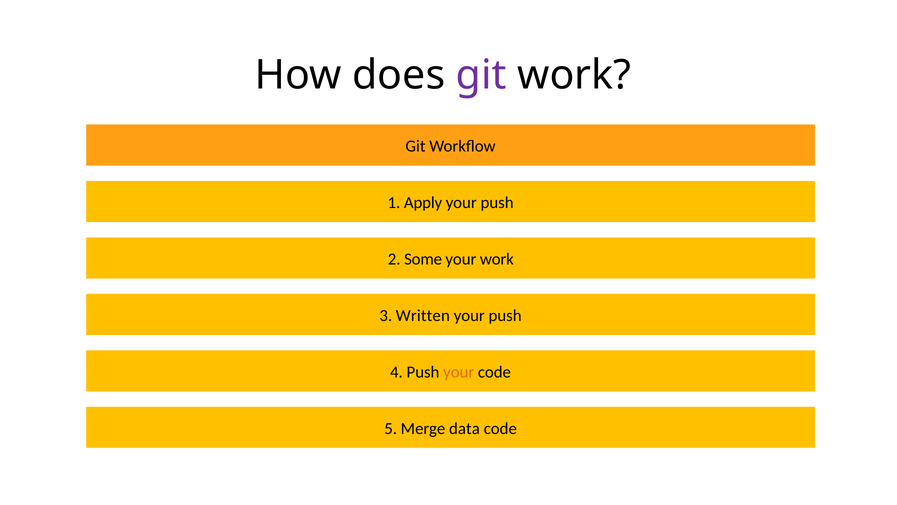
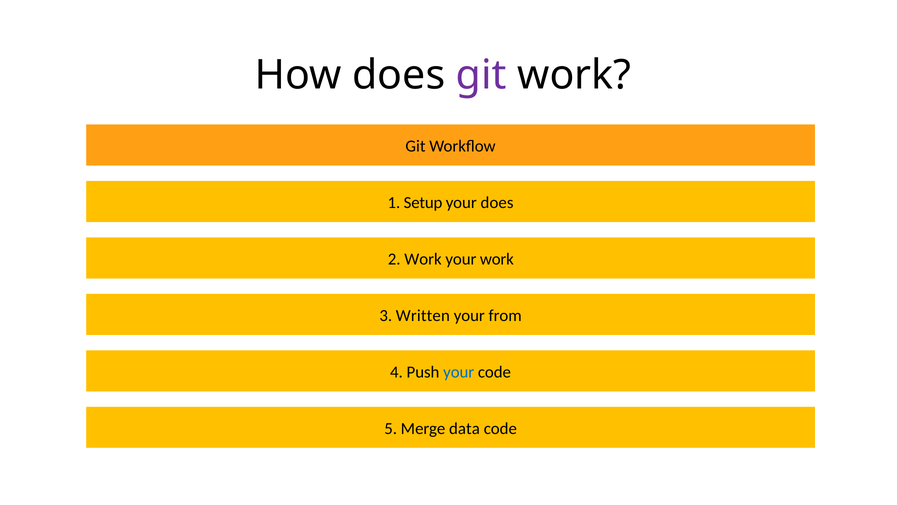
Apply: Apply -> Setup
push at (497, 202): push -> does
2 Some: Some -> Work
push at (505, 315): push -> from
your at (459, 372) colour: orange -> blue
